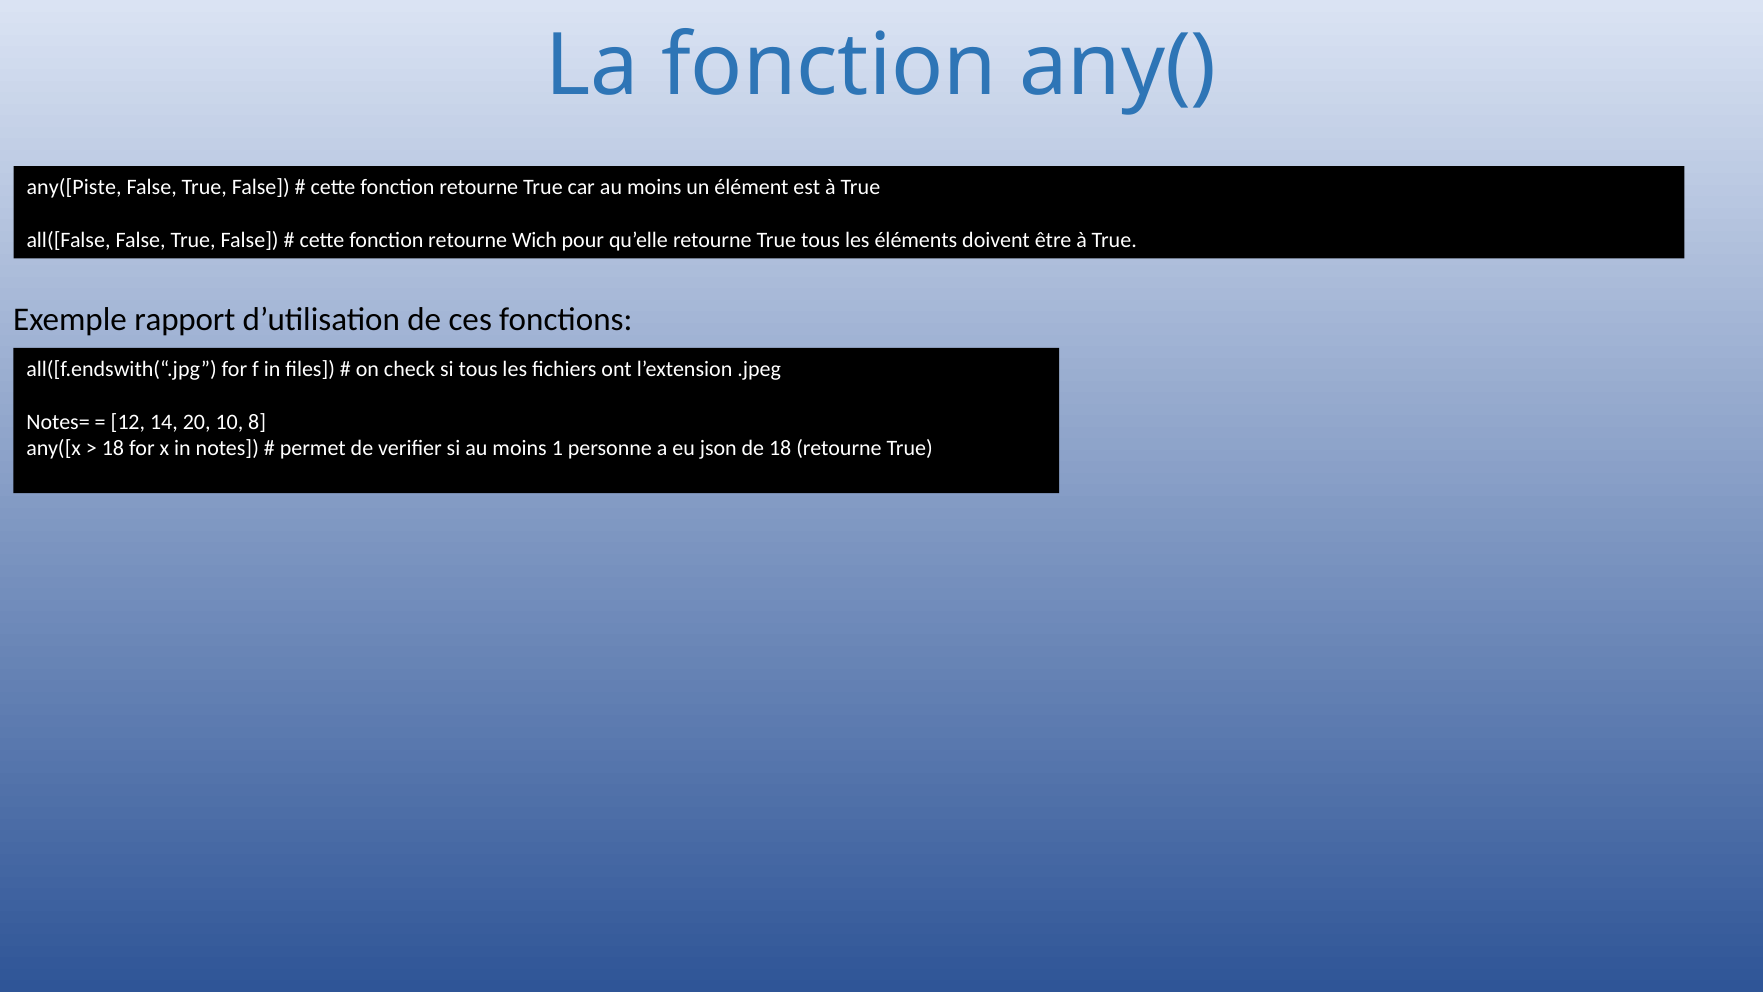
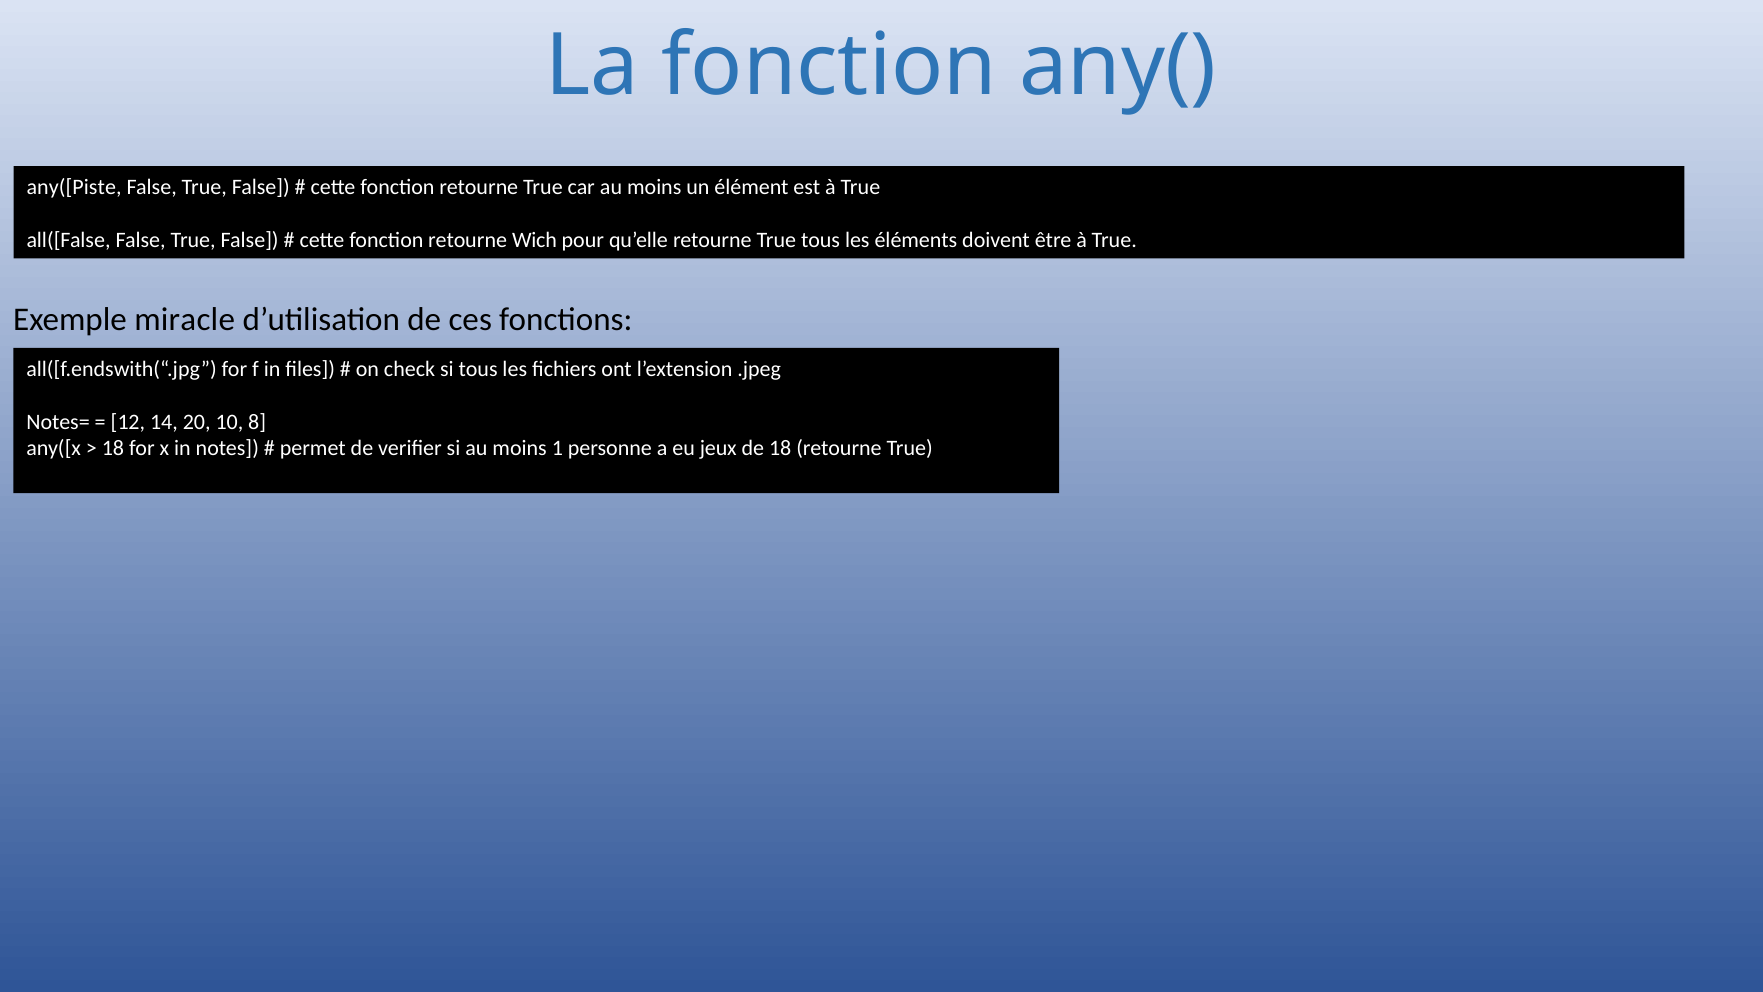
rapport: rapport -> miracle
json: json -> jeux
